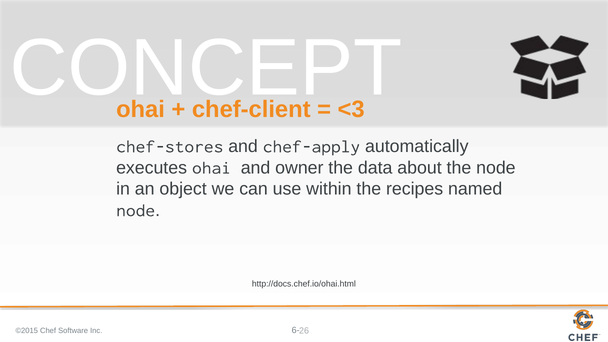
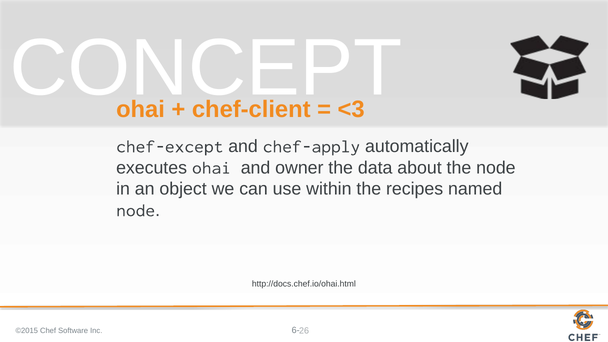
chef-stores: chef-stores -> chef-except
